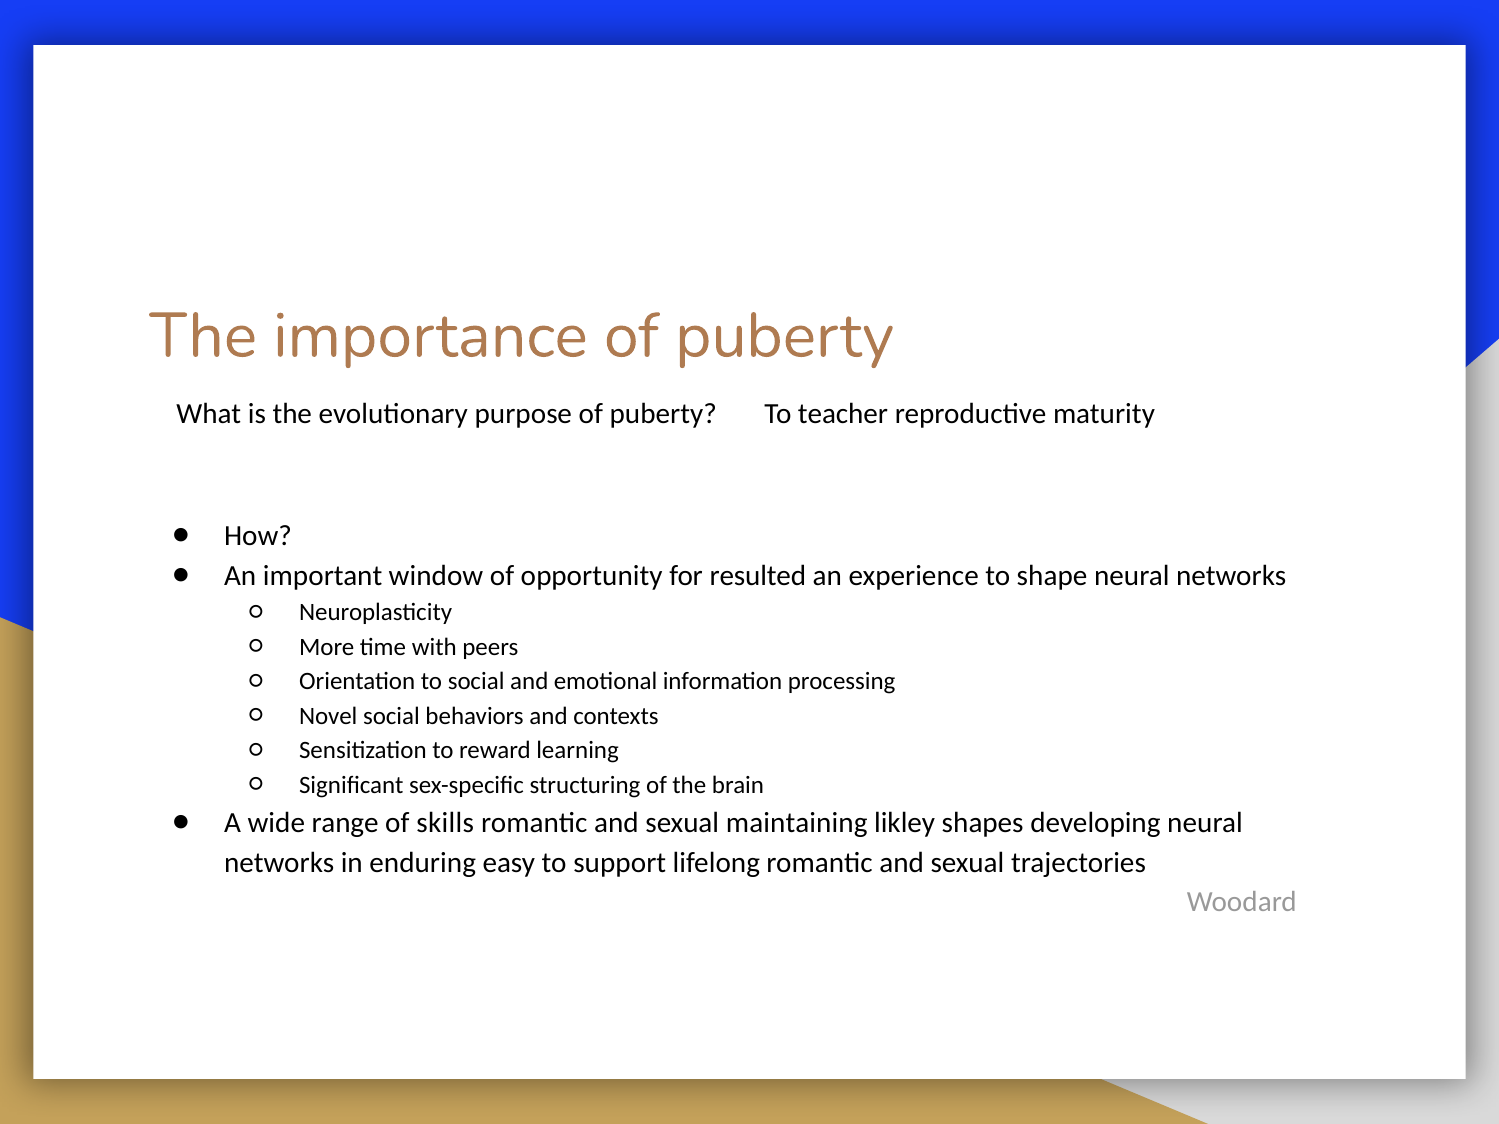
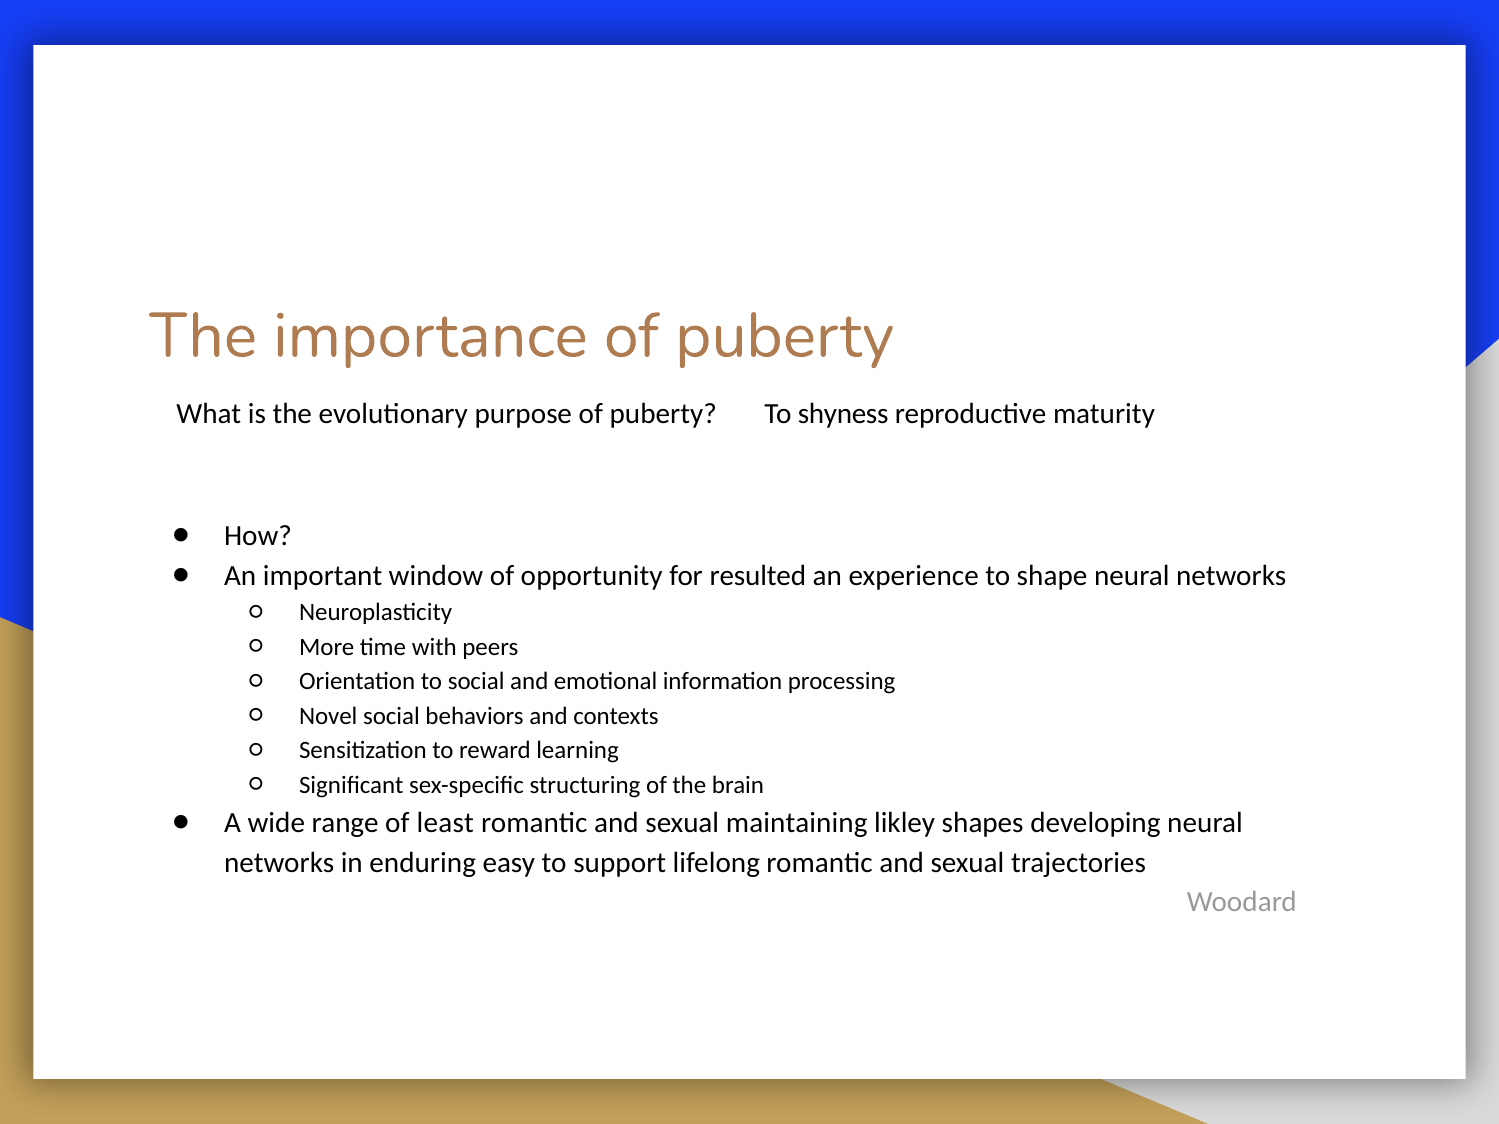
teacher: teacher -> shyness
skills: skills -> least
